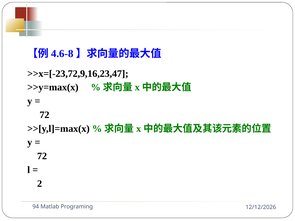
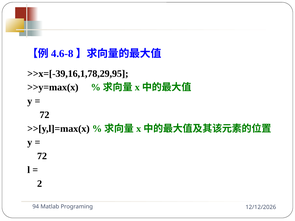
>>x=[-23,72,9,16,23,47: >>x=[-23,72,9,16,23,47 -> >>x=[-39,16,1,78,29,95
